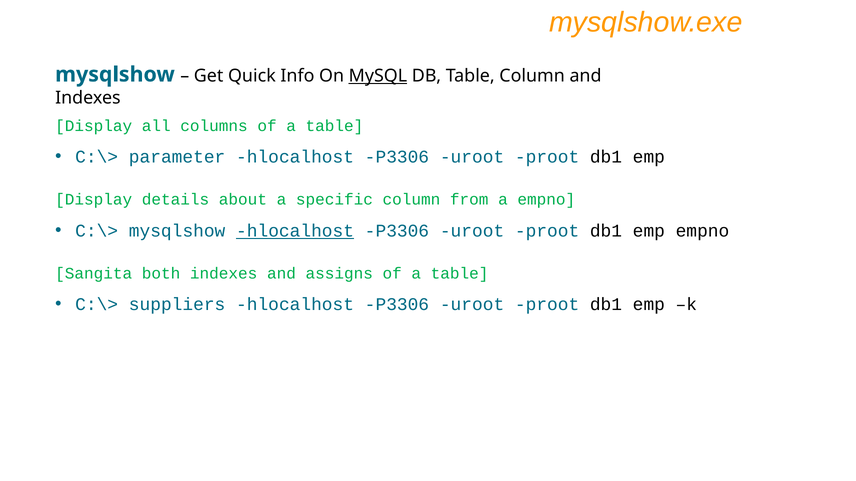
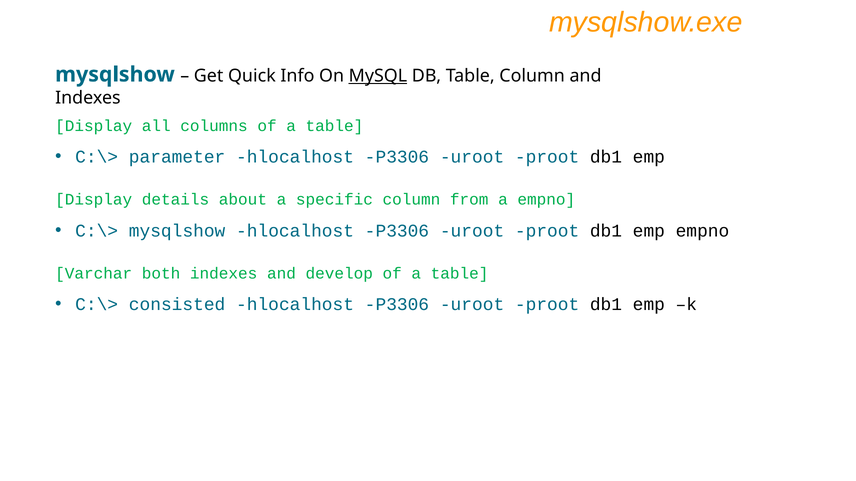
hlocalhost at (295, 231) underline: present -> none
Sangita: Sangita -> Varchar
assigns: assigns -> develop
suppliers: suppliers -> consisted
